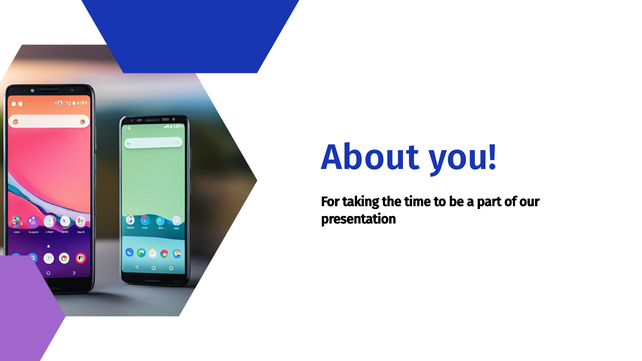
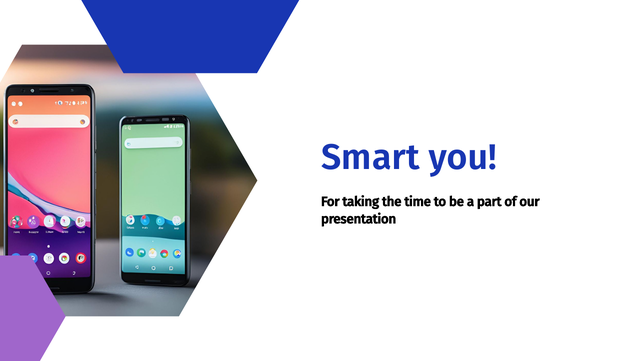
About: About -> Smart
